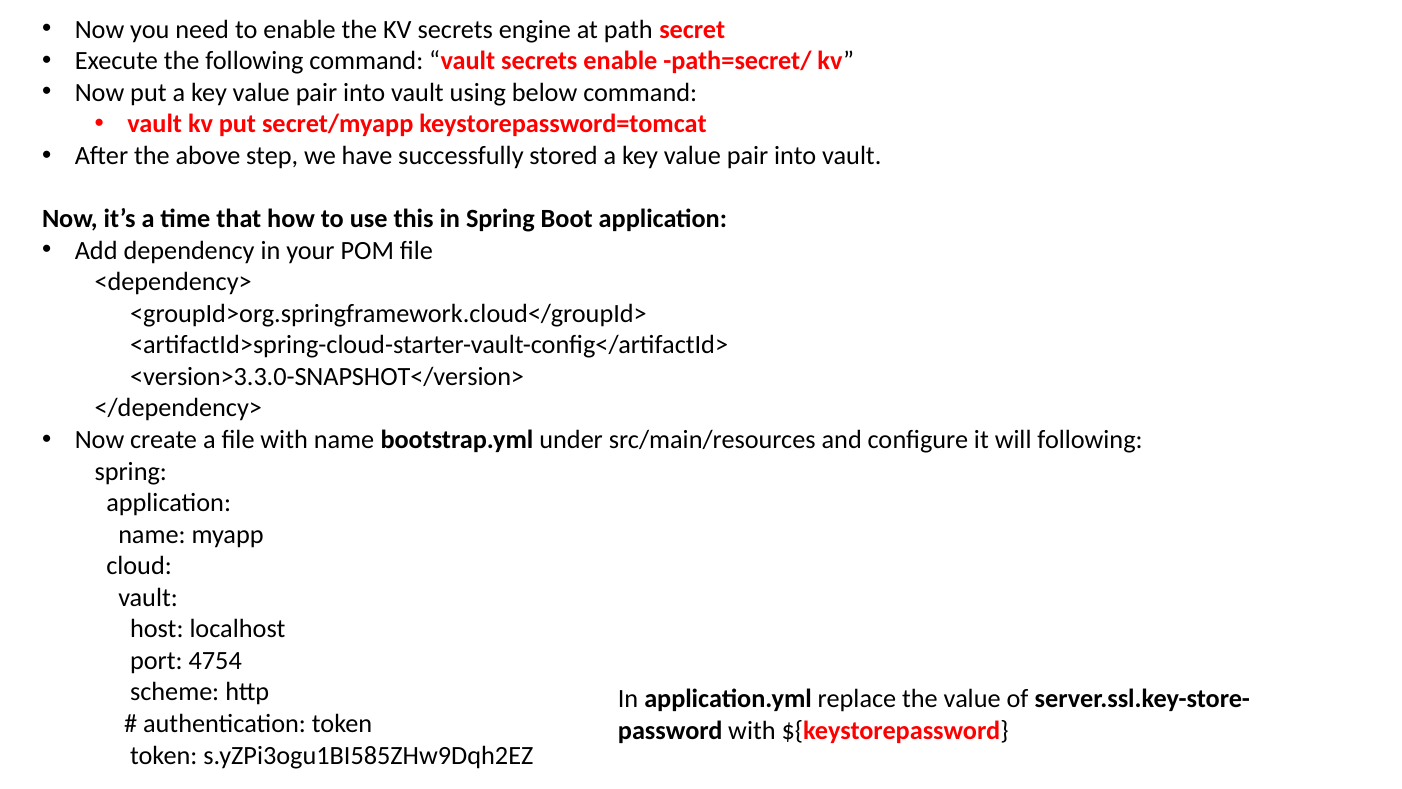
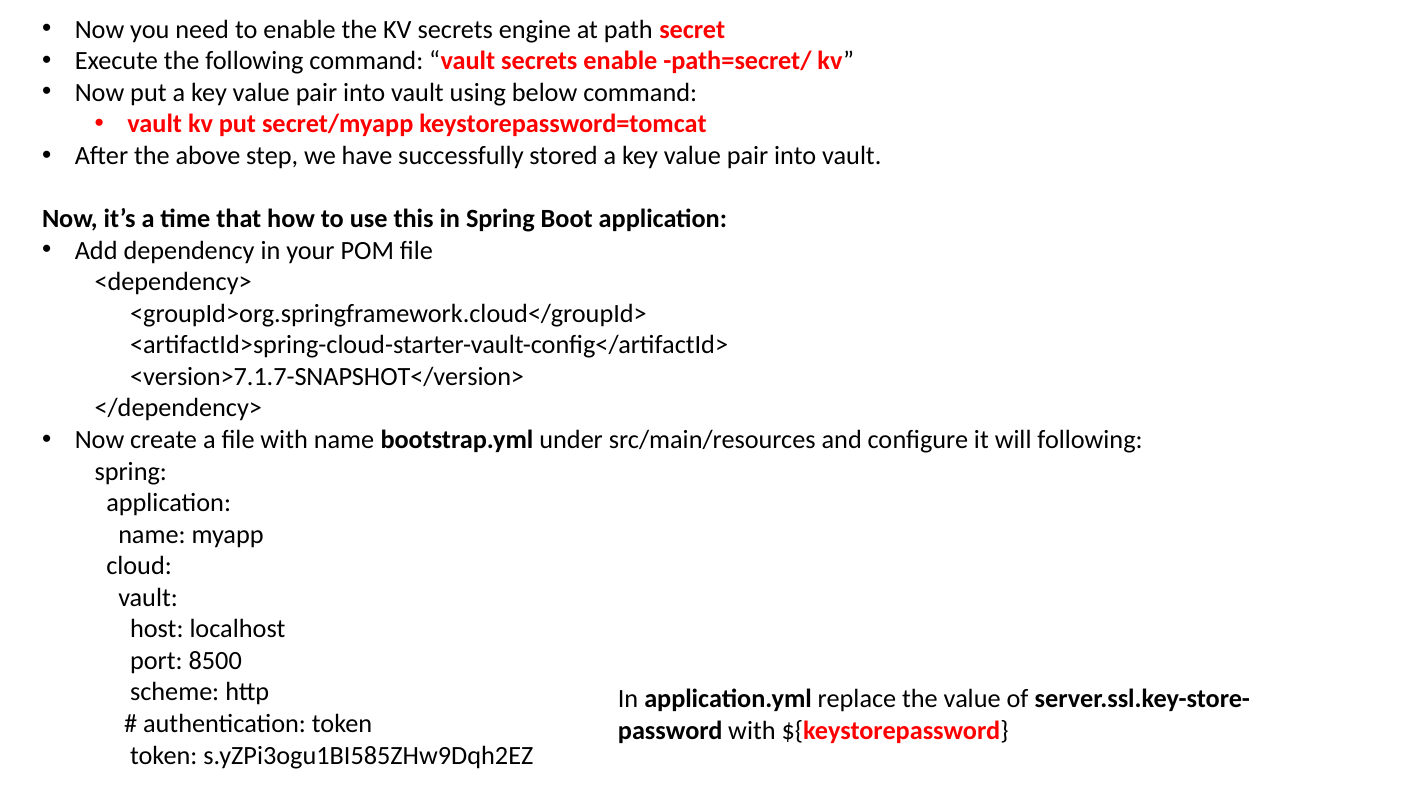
<version>3.3.0-SNAPSHOT</version>: <version>3.3.0-SNAPSHOT</version> -> <version>7.1.7-SNAPSHOT</version>
4754: 4754 -> 8500
